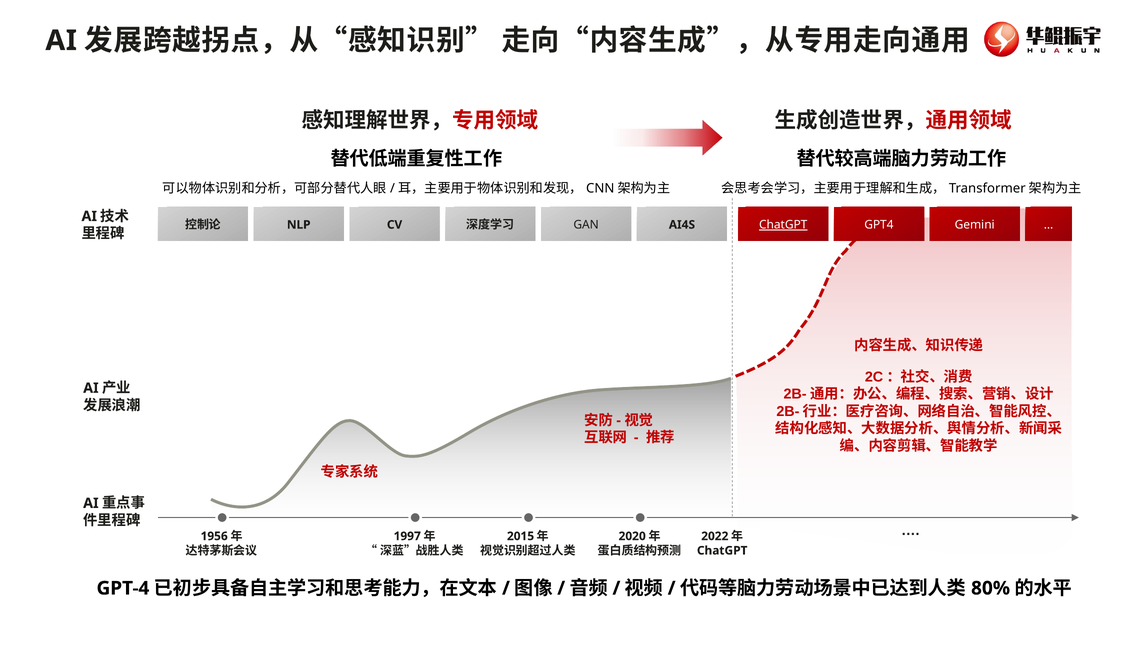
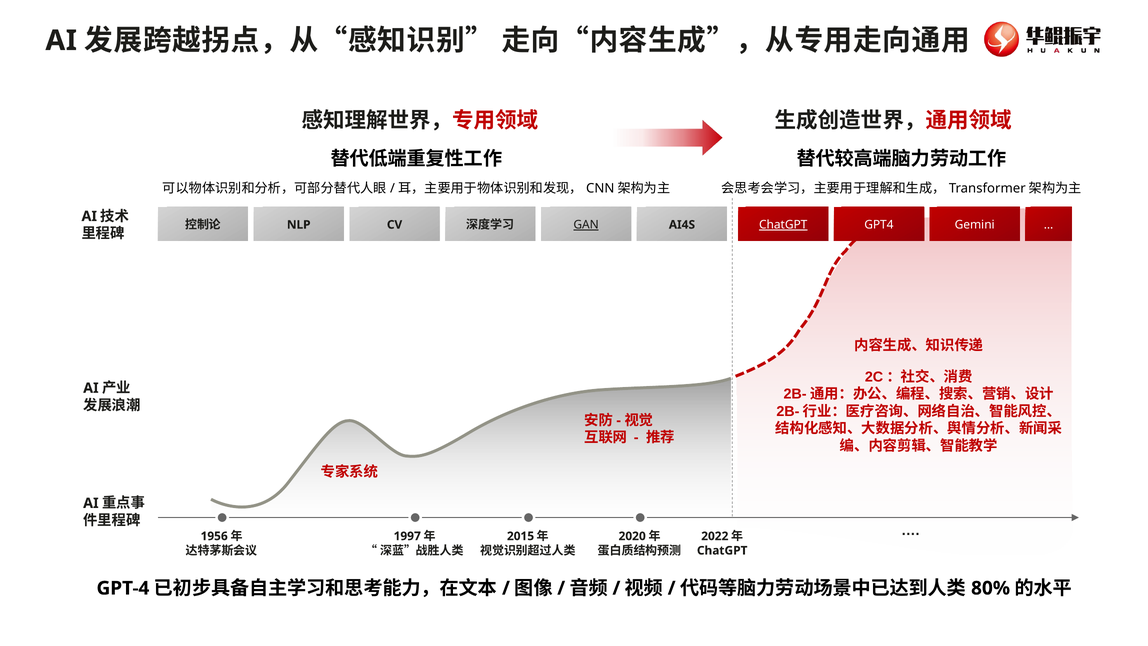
GAN underline: none -> present
